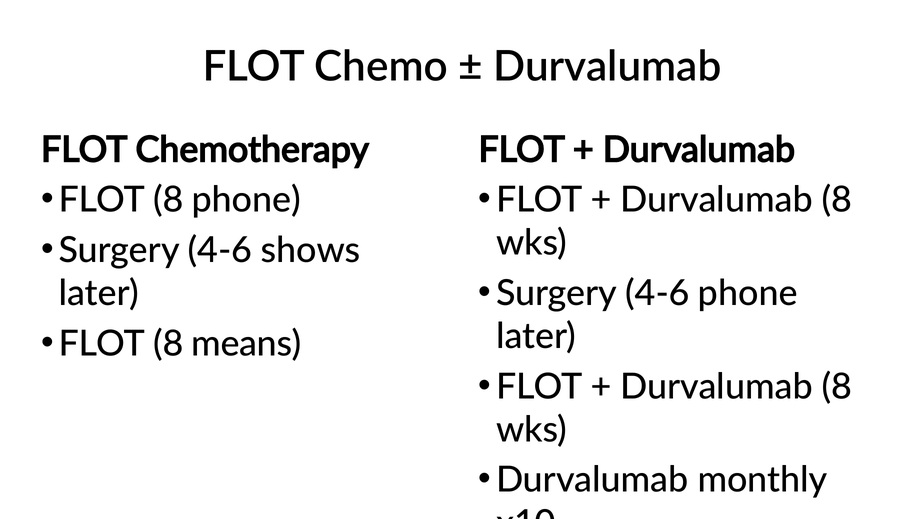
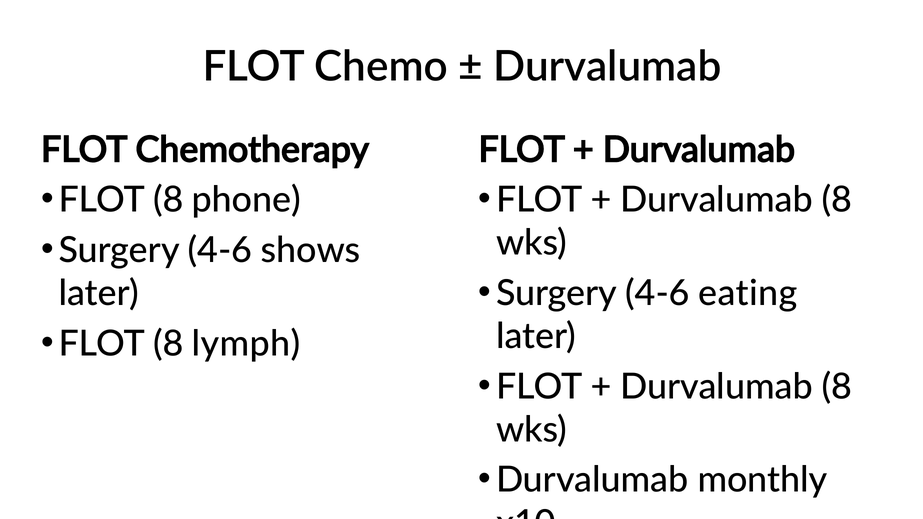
4-6 phone: phone -> eating
means: means -> lymph
